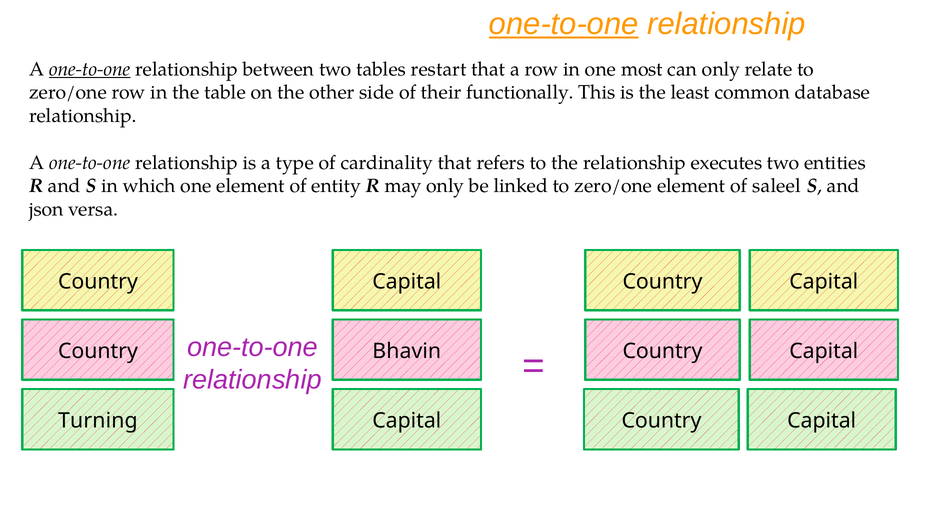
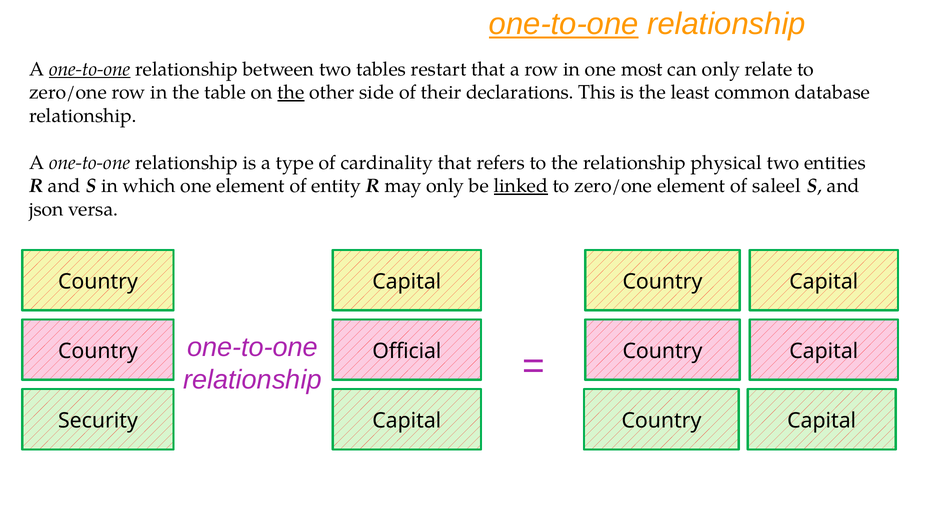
the at (291, 92) underline: none -> present
functionally: functionally -> declarations
executes: executes -> physical
linked underline: none -> present
Bhavin: Bhavin -> Official
Turning: Turning -> Security
